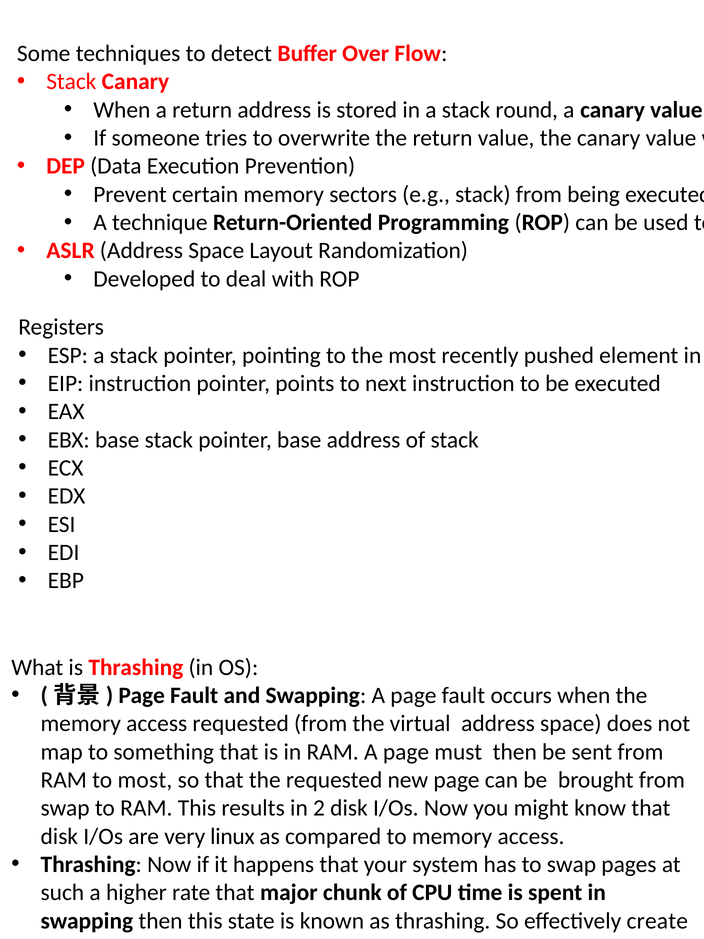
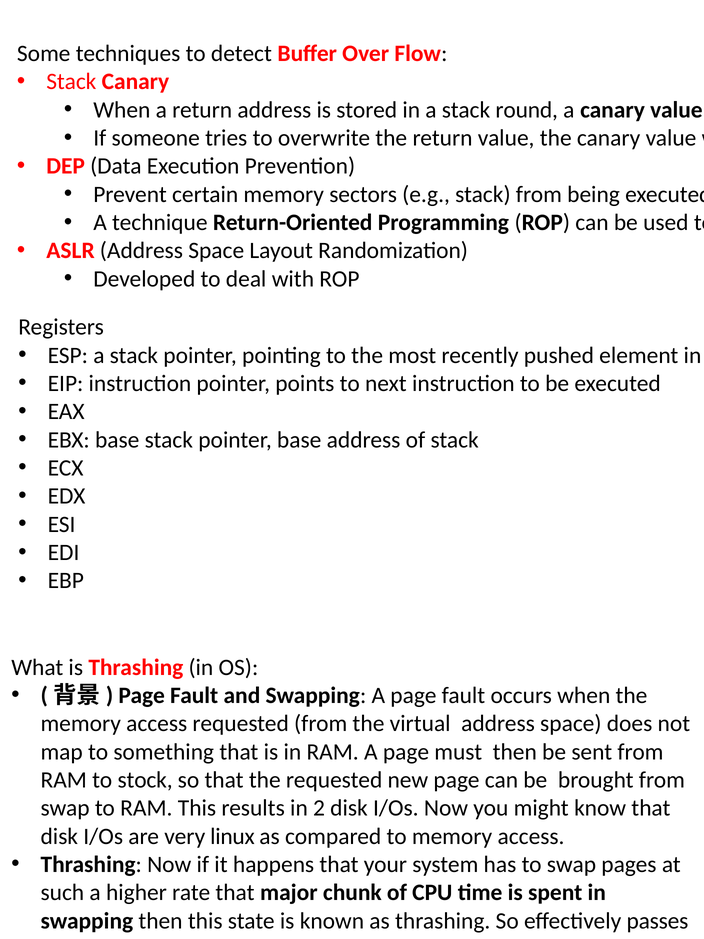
to most: most -> stock
create: create -> passes
